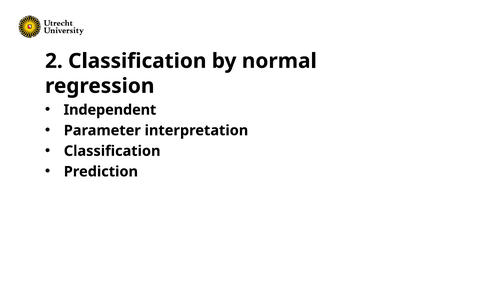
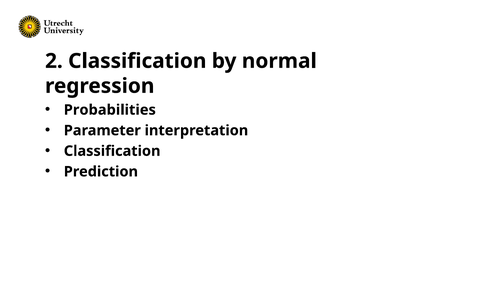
Independent: Independent -> Probabilities
